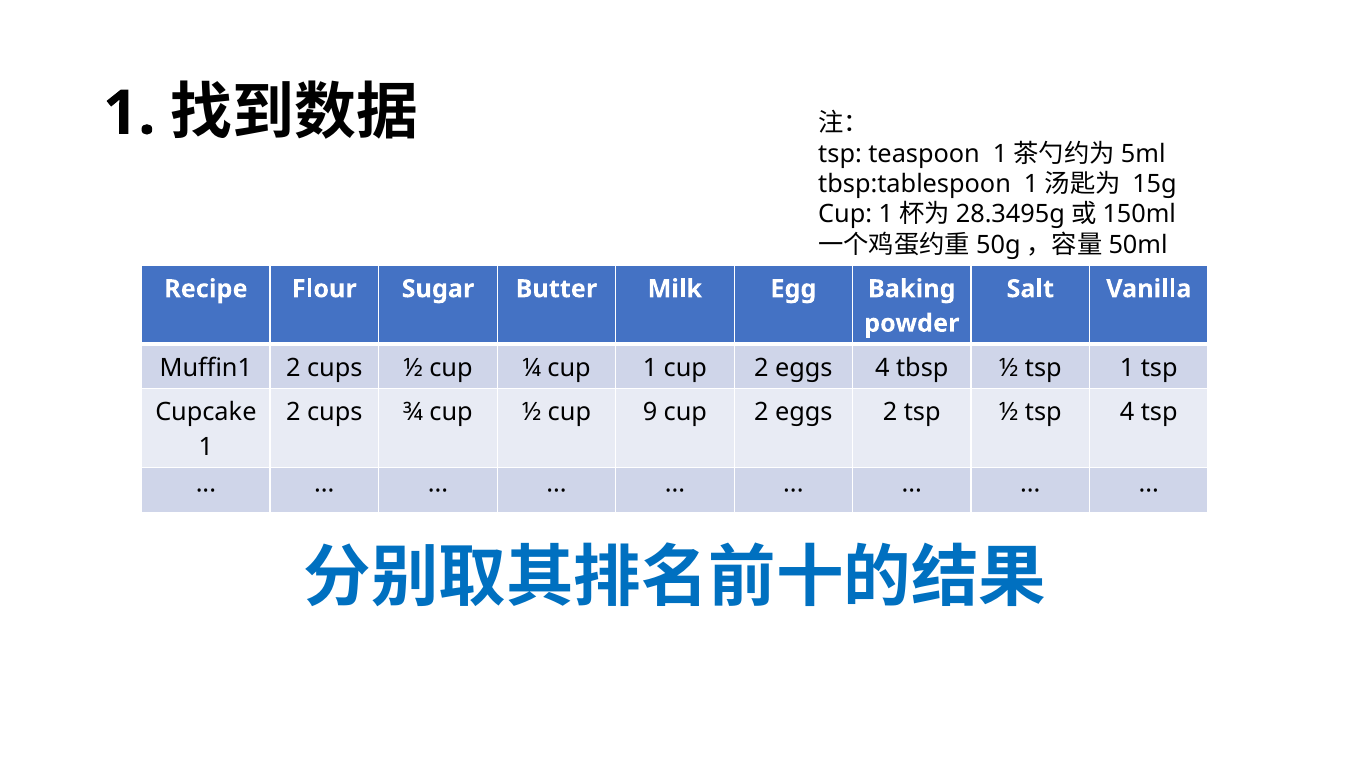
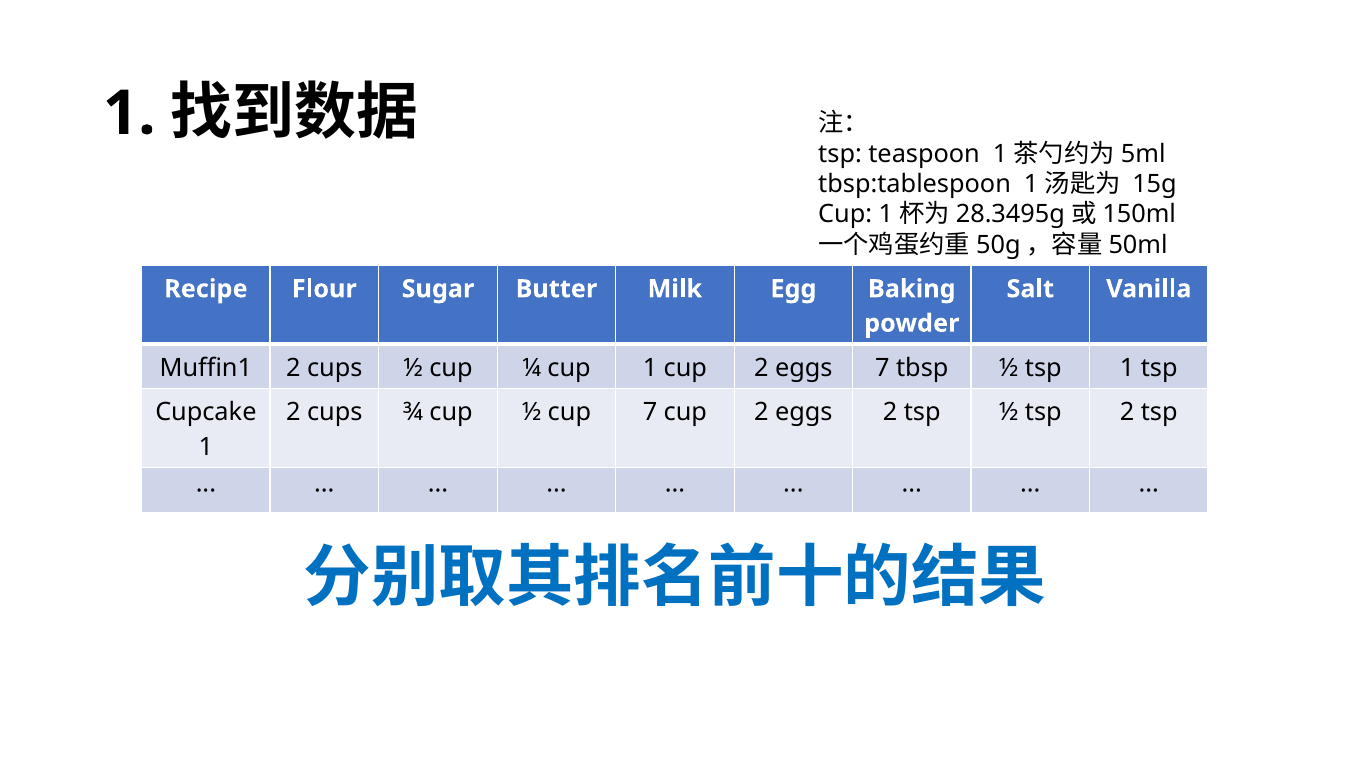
eggs 4: 4 -> 7
cup 9: 9 -> 7
tsp 4: 4 -> 2
